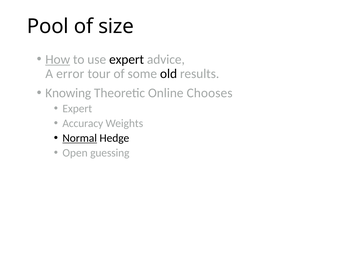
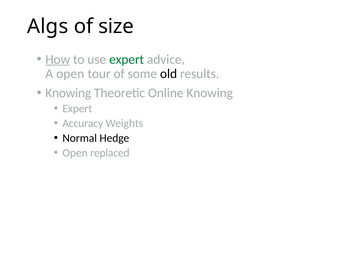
Pool: Pool -> Algs
expert at (127, 59) colour: black -> green
A error: error -> open
Online Chooses: Chooses -> Knowing
Normal underline: present -> none
guessing: guessing -> replaced
